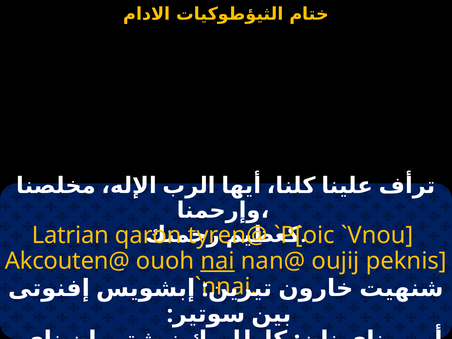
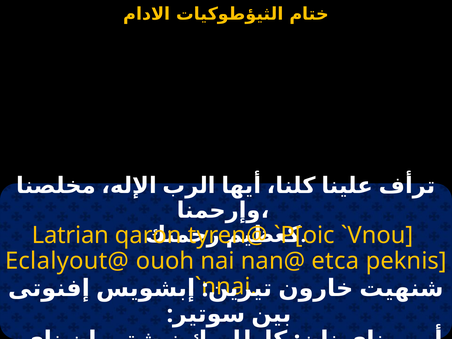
Akcouten@: Akcouten@ -> Eclalyout@
nai underline: present -> none
oujij: oujij -> etca
